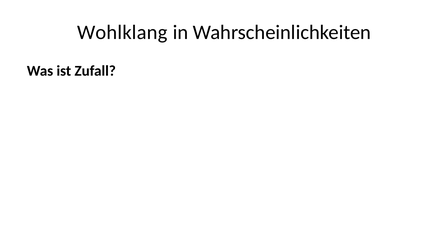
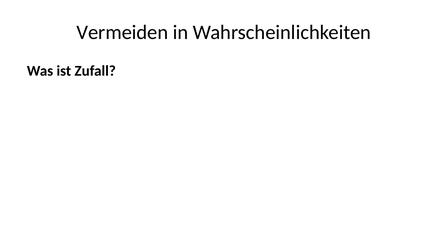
Wohlklang: Wohlklang -> Vermeiden
